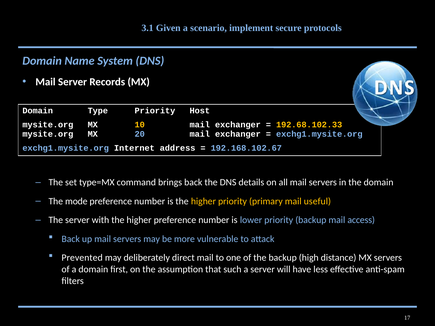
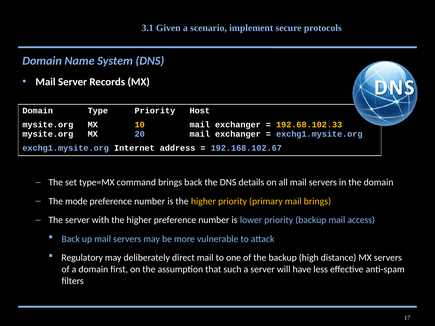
mail useful: useful -> brings
Prevented: Prevented -> Regulatory
